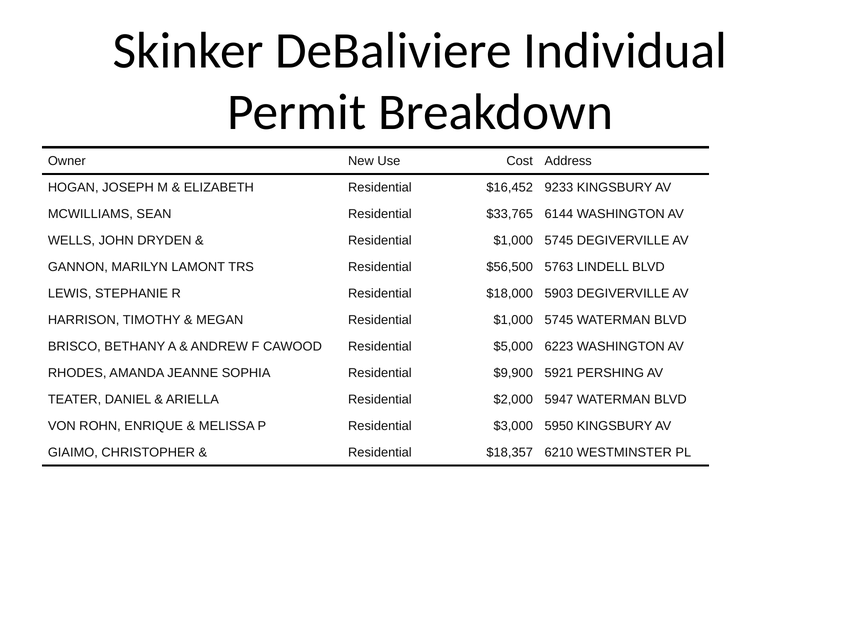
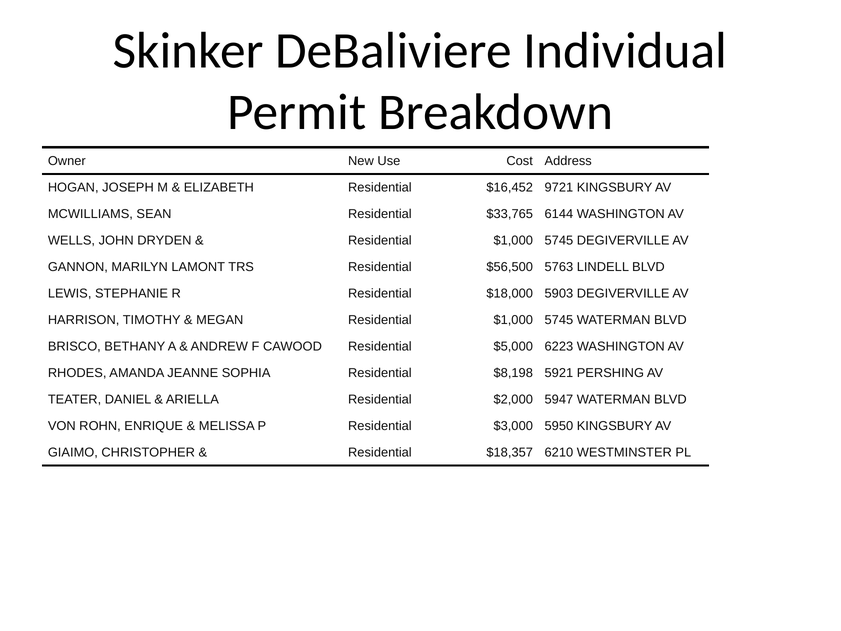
9233: 9233 -> 9721
$9,900: $9,900 -> $8,198
